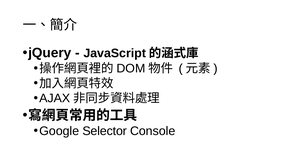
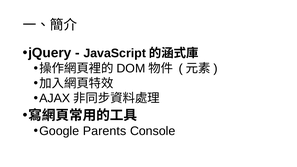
Selector: Selector -> Parents
